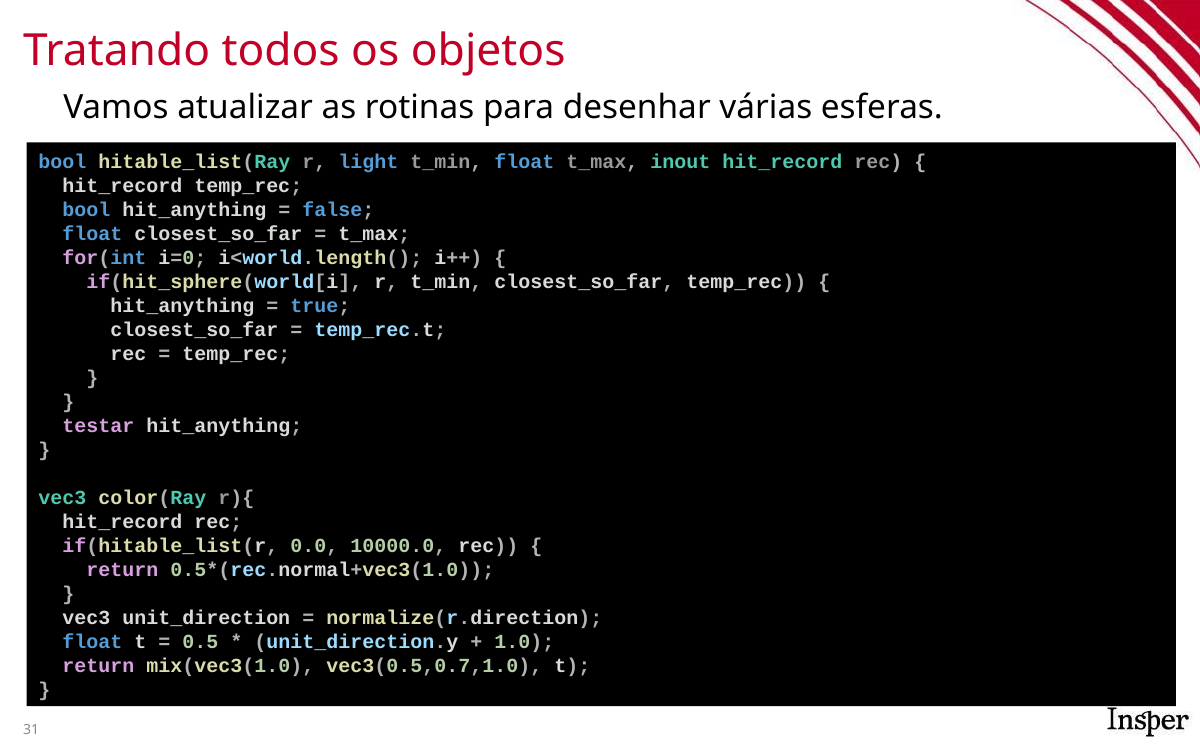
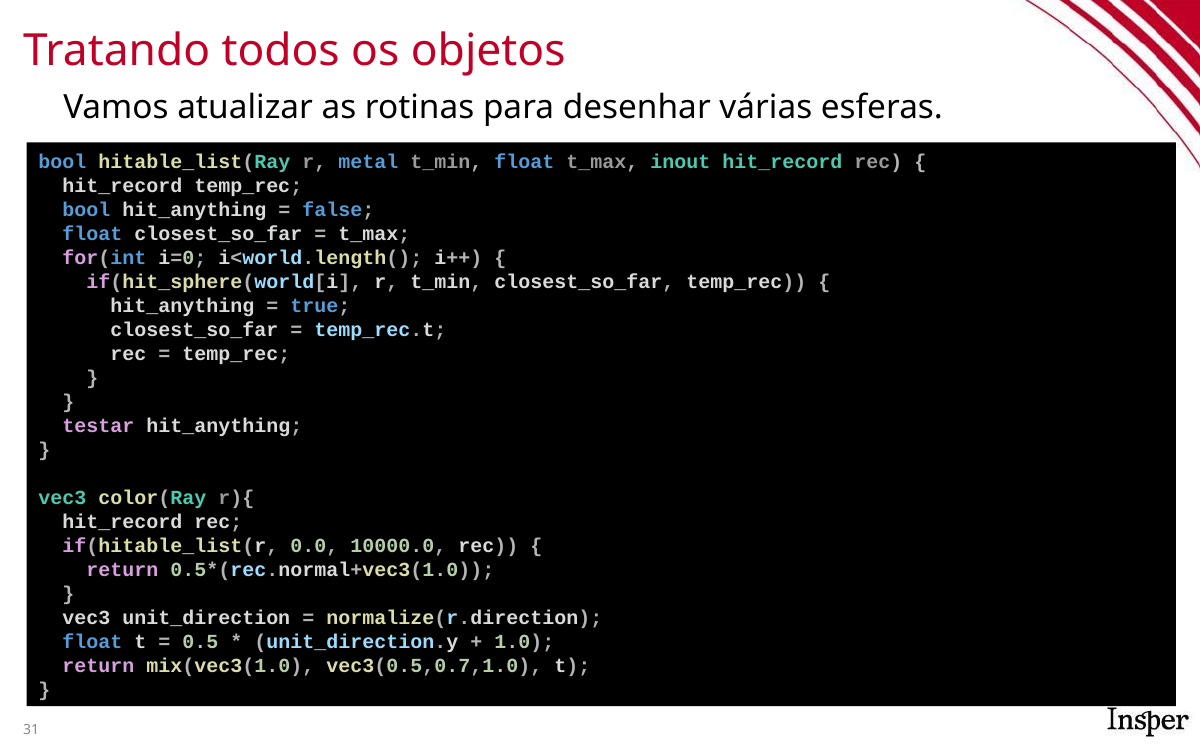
light: light -> metal
